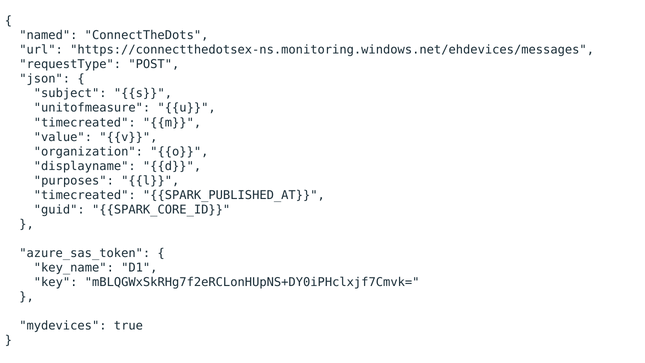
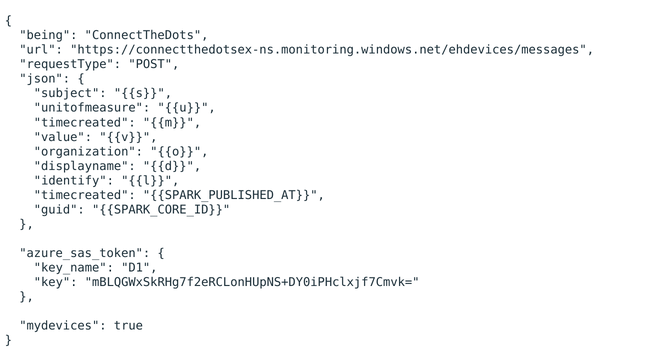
named: named -> being
purposes: purposes -> identify
